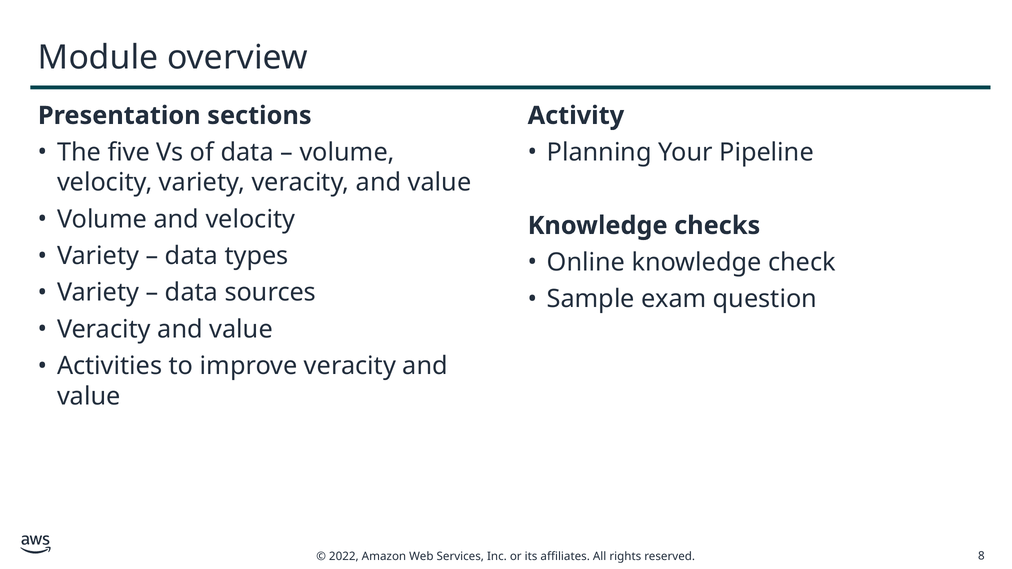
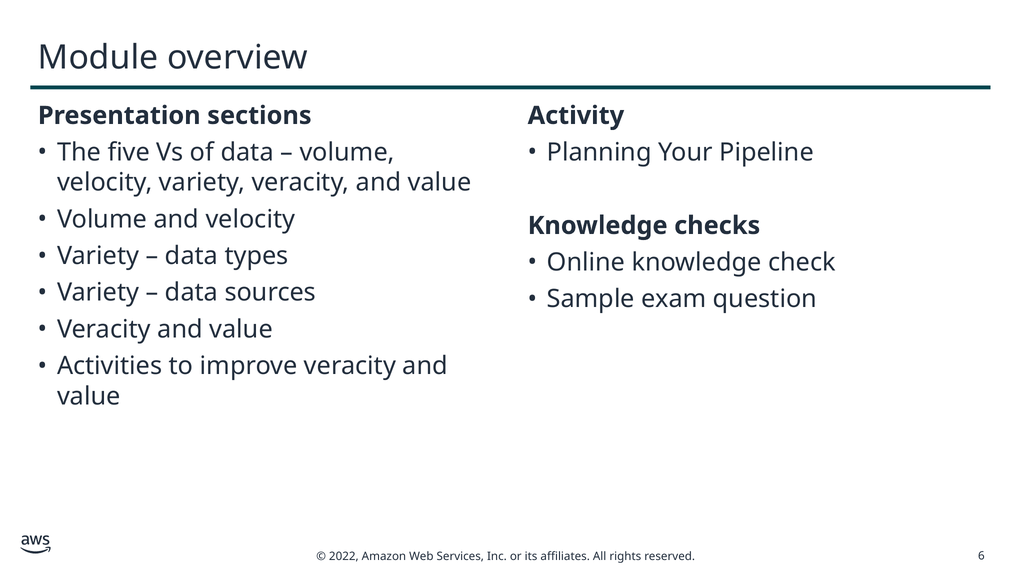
8: 8 -> 6
